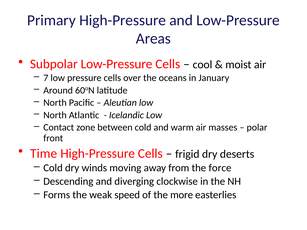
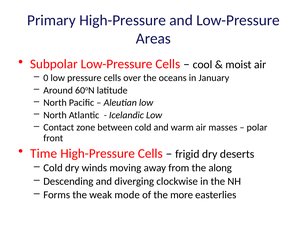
7: 7 -> 0
force: force -> along
speed: speed -> mode
